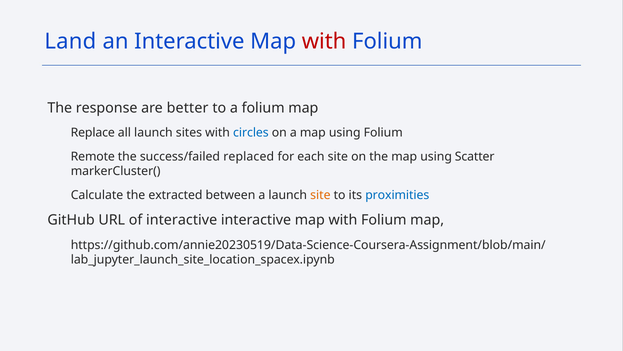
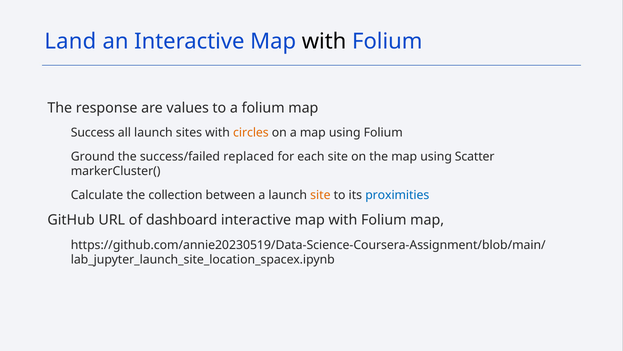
with at (324, 42) colour: red -> black
better: better -> values
Replace: Replace -> Success
circles colour: blue -> orange
Remote: Remote -> Ground
extracted: extracted -> collection
of interactive: interactive -> dashboard
